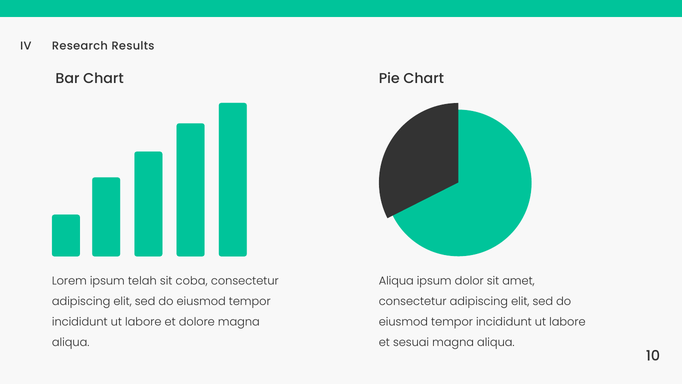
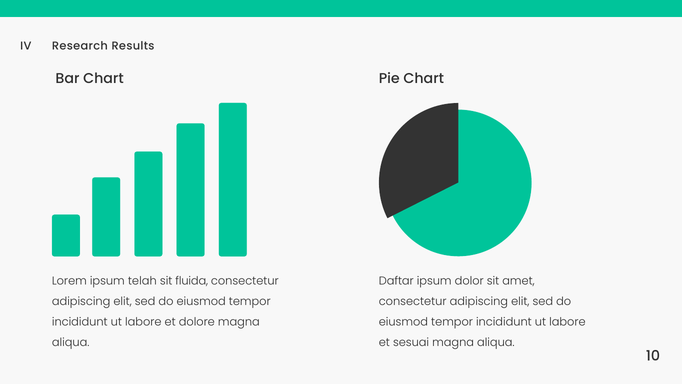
coba: coba -> fluida
Aliqua at (396, 281): Aliqua -> Daftar
